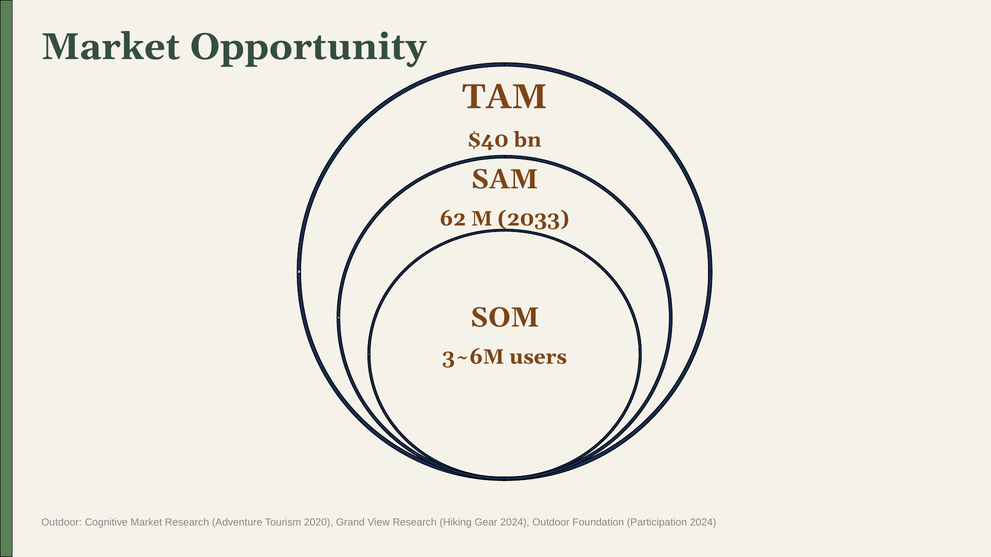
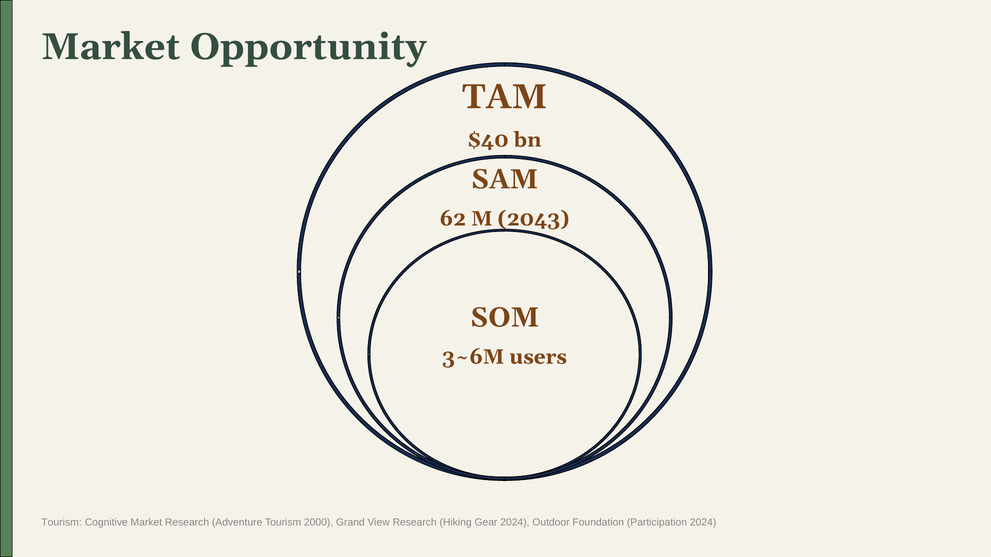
2033: 2033 -> 2043
Outdoor at (62, 523): Outdoor -> Tourism
2020: 2020 -> 2000
